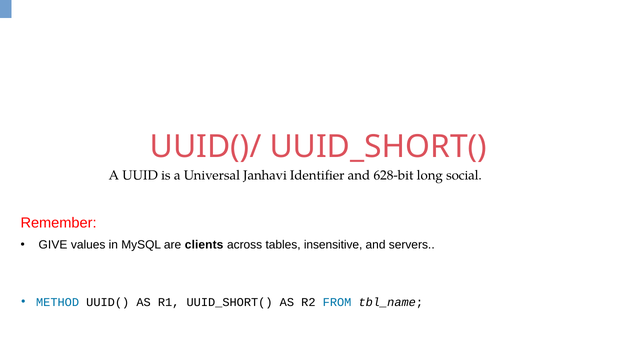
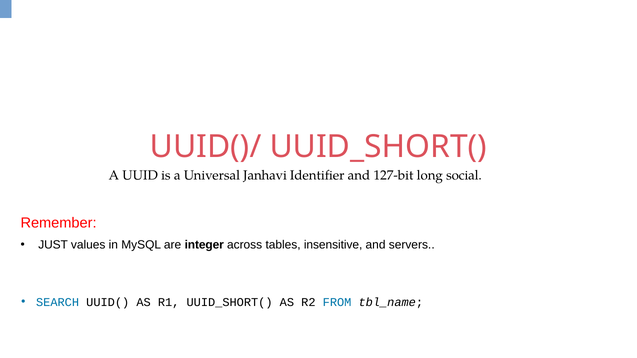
628-bit: 628-bit -> 127-bit
GIVE: GIVE -> JUST
clients: clients -> integer
METHOD: METHOD -> SEARCH
